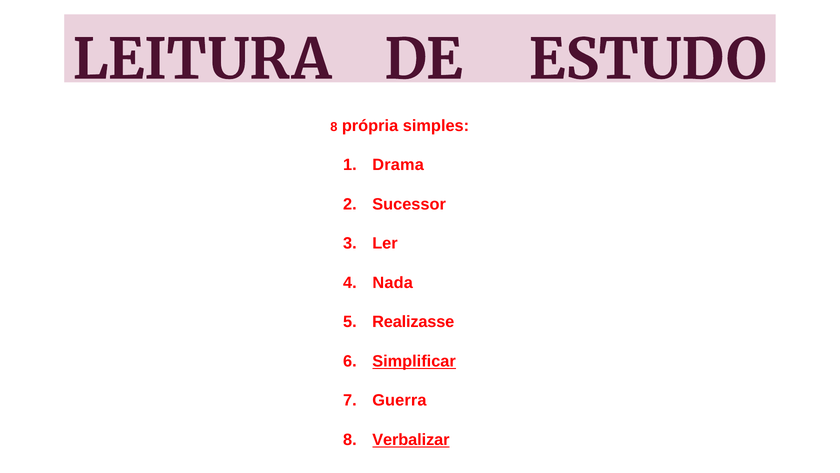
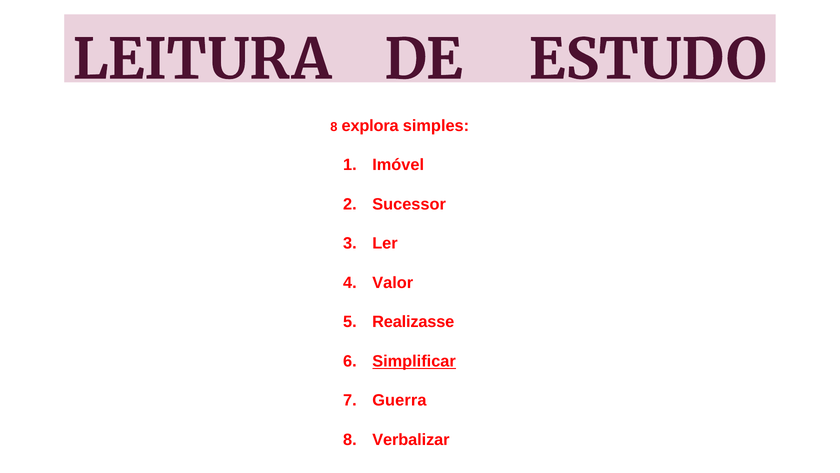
própria: própria -> explora
Drama: Drama -> Imóvel
Nada: Nada -> Valor
Verbalizar underline: present -> none
